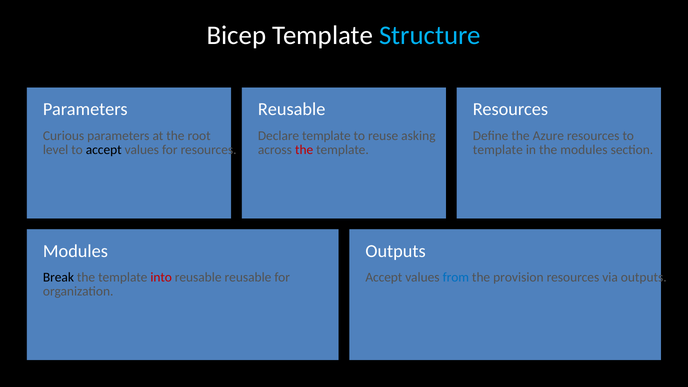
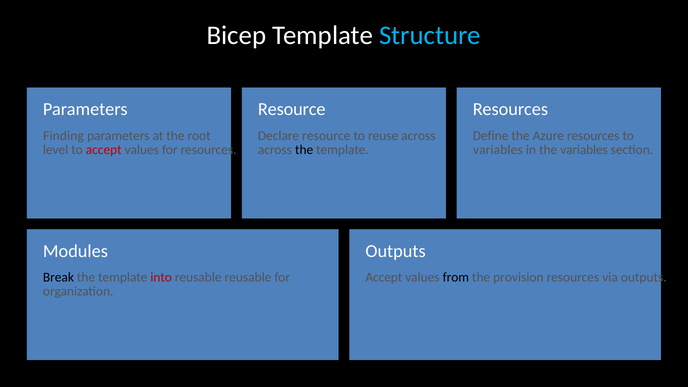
Reusable at (292, 109): Reusable -> Resource
Curious: Curious -> Finding
Declare template: template -> resource
reuse asking: asking -> across
accept at (104, 150) colour: black -> red
the at (304, 150) colour: red -> black
template at (498, 150): template -> variables
the modules: modules -> variables
from colour: blue -> black
